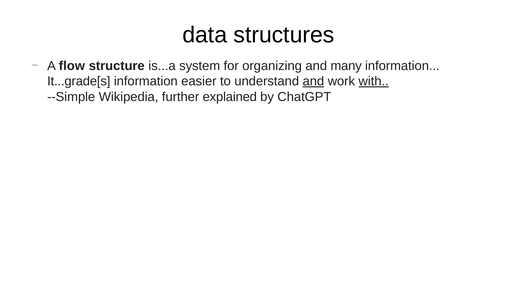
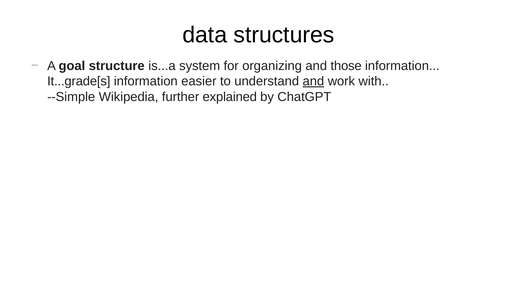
flow: flow -> goal
many: many -> those
with underline: present -> none
